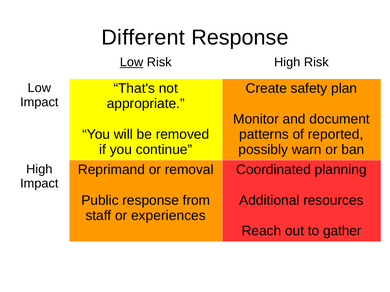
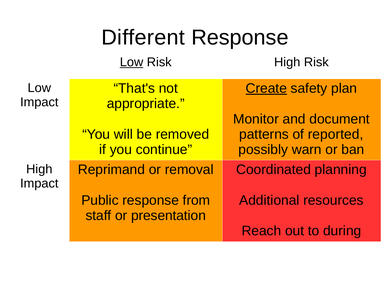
Create underline: none -> present
experiences: experiences -> presentation
gather: gather -> during
